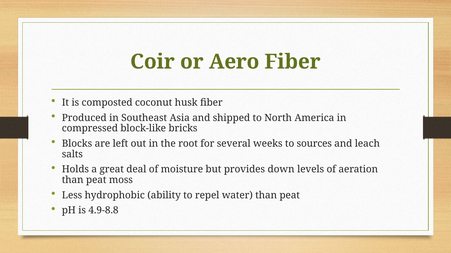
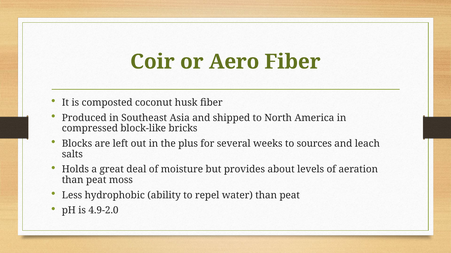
root: root -> plus
down: down -> about
4.9-8.8: 4.9-8.8 -> 4.9-2.0
